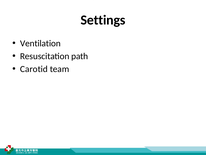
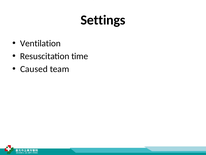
path: path -> time
Carotid: Carotid -> Caused
